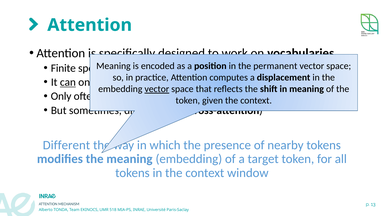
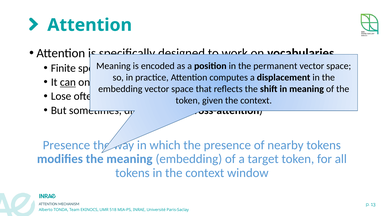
vector at (157, 89) underline: present -> none
Only at (61, 96): Only -> Lose
Different at (66, 145): Different -> Presence
